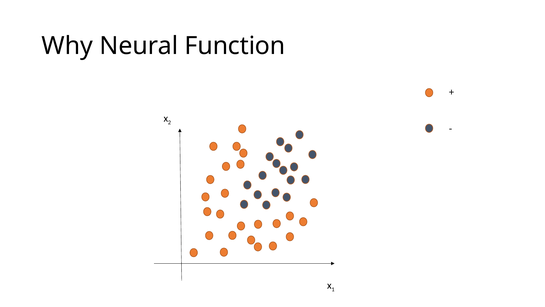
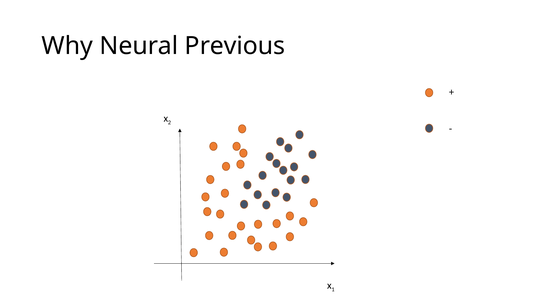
Function: Function -> Previous
